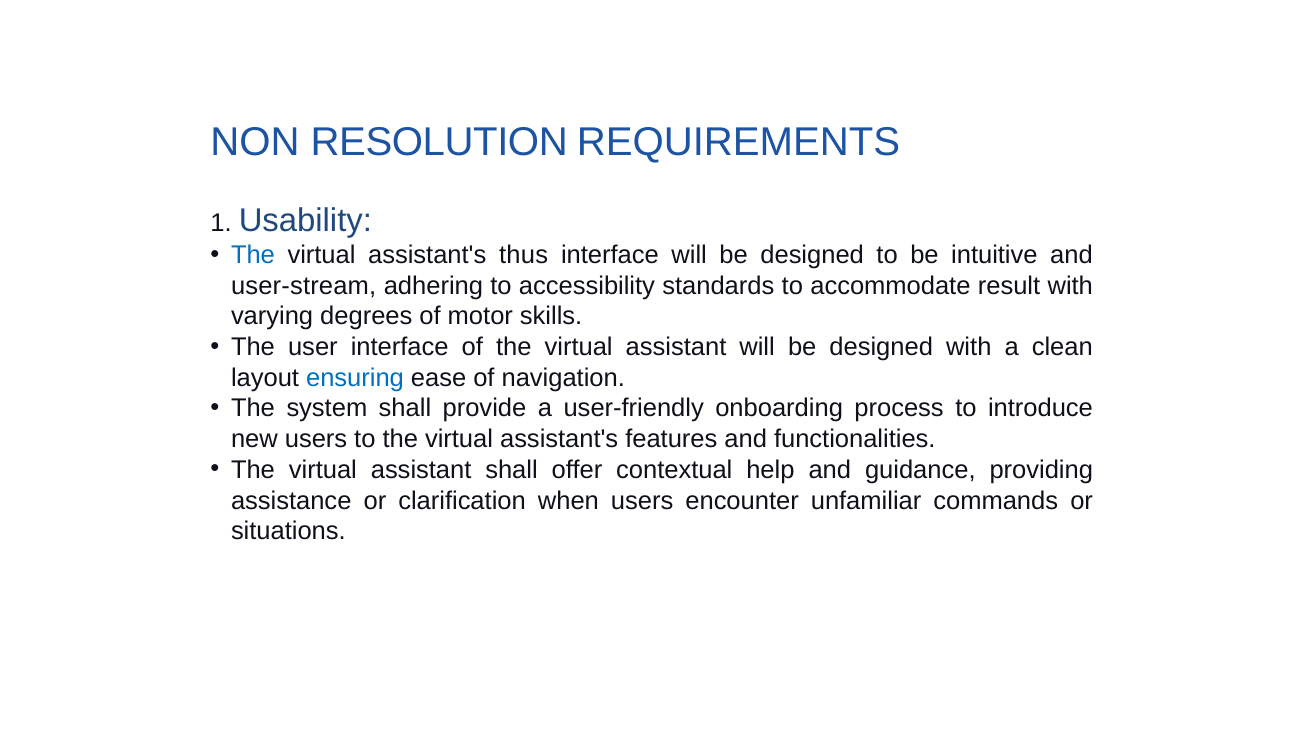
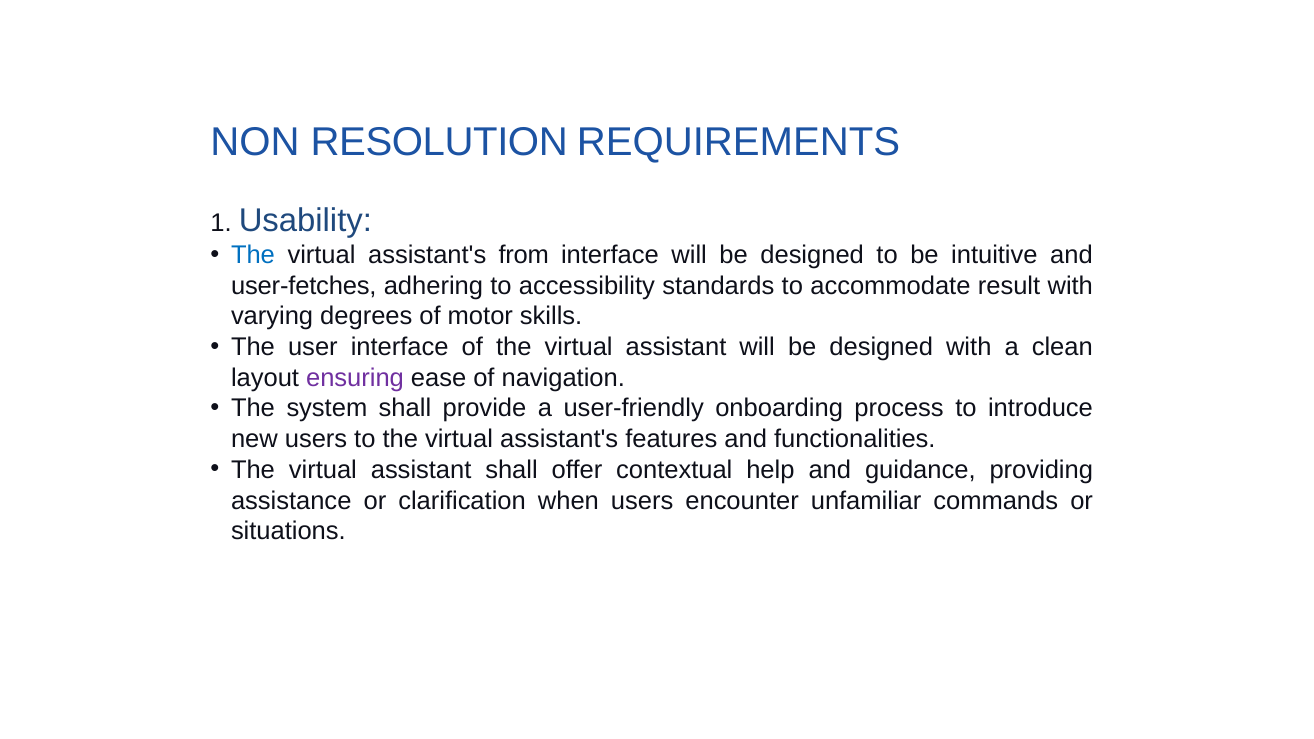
thus: thus -> from
user-stream: user-stream -> user-fetches
ensuring colour: blue -> purple
